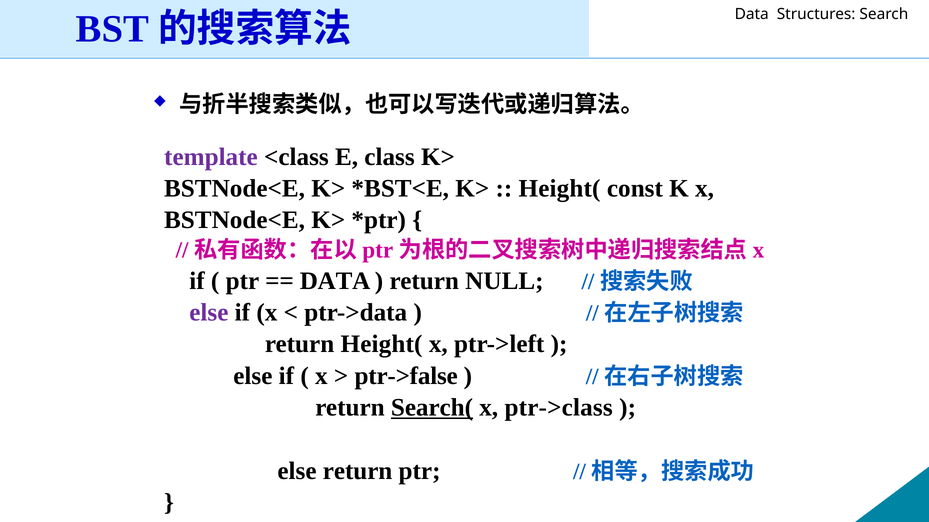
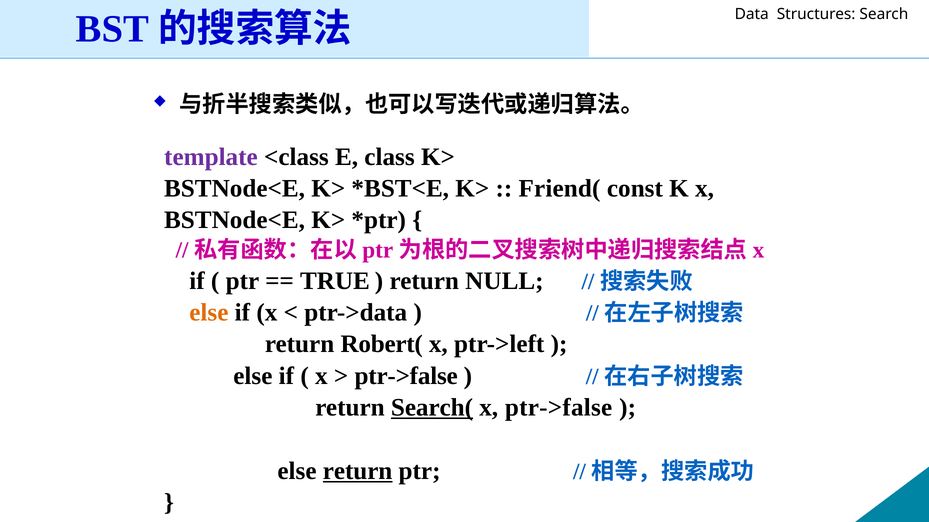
Height( at (560, 189): Height( -> Friend(
DATA at (335, 281): DATA -> TRUE
else at (209, 313) colour: purple -> orange
return Height(: Height( -> Robert(
x ptr->class: ptr->class -> ptr->false
return at (358, 471) underline: none -> present
